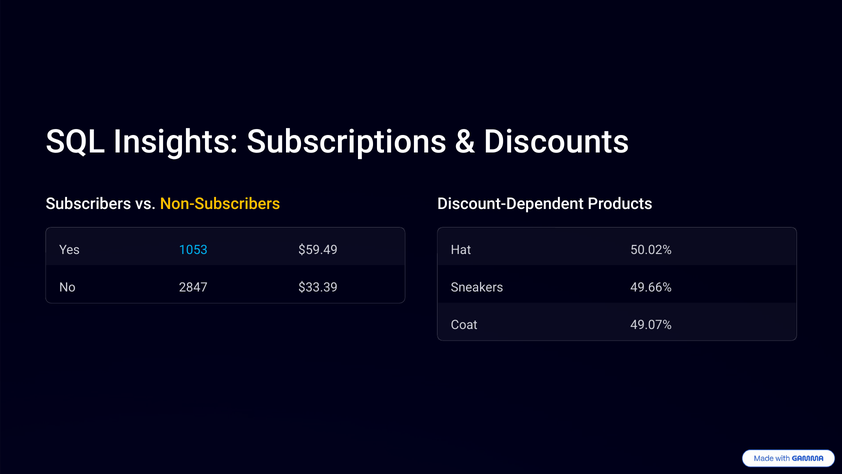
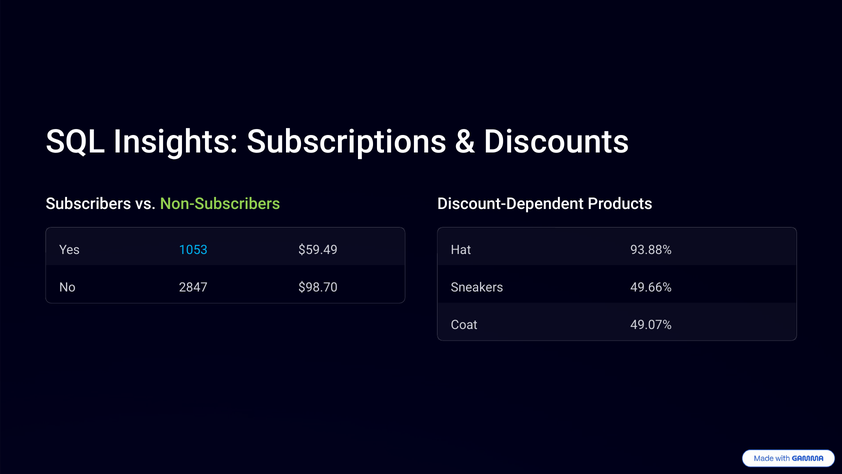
Non-Subscribers colour: yellow -> light green
50.02%: 50.02% -> 93.88%
$33.39: $33.39 -> $98.70
